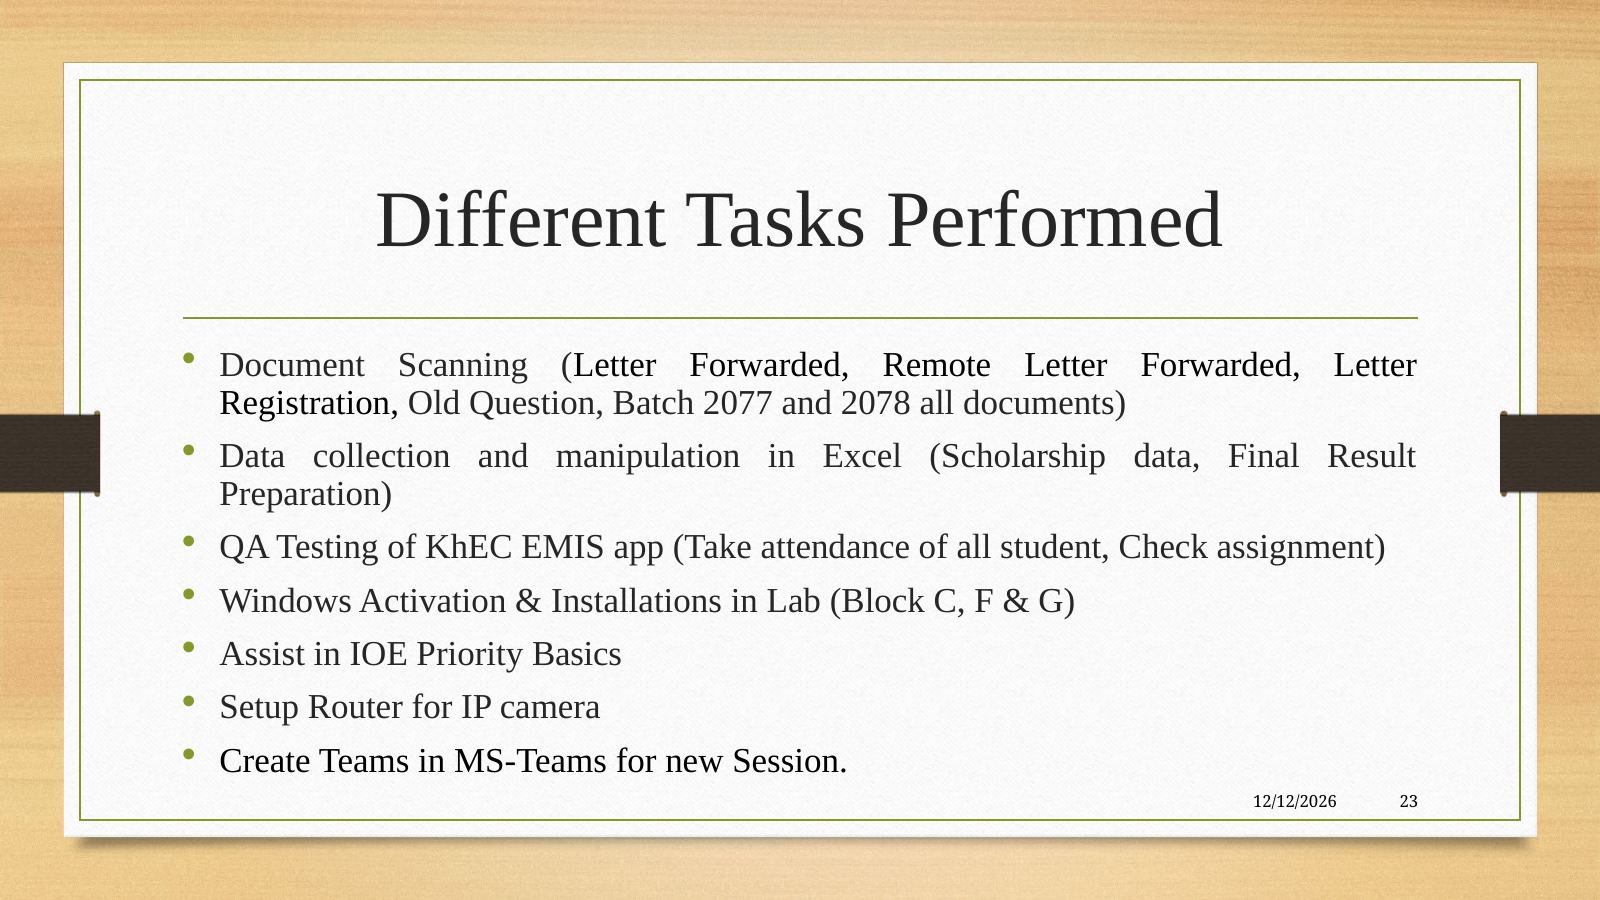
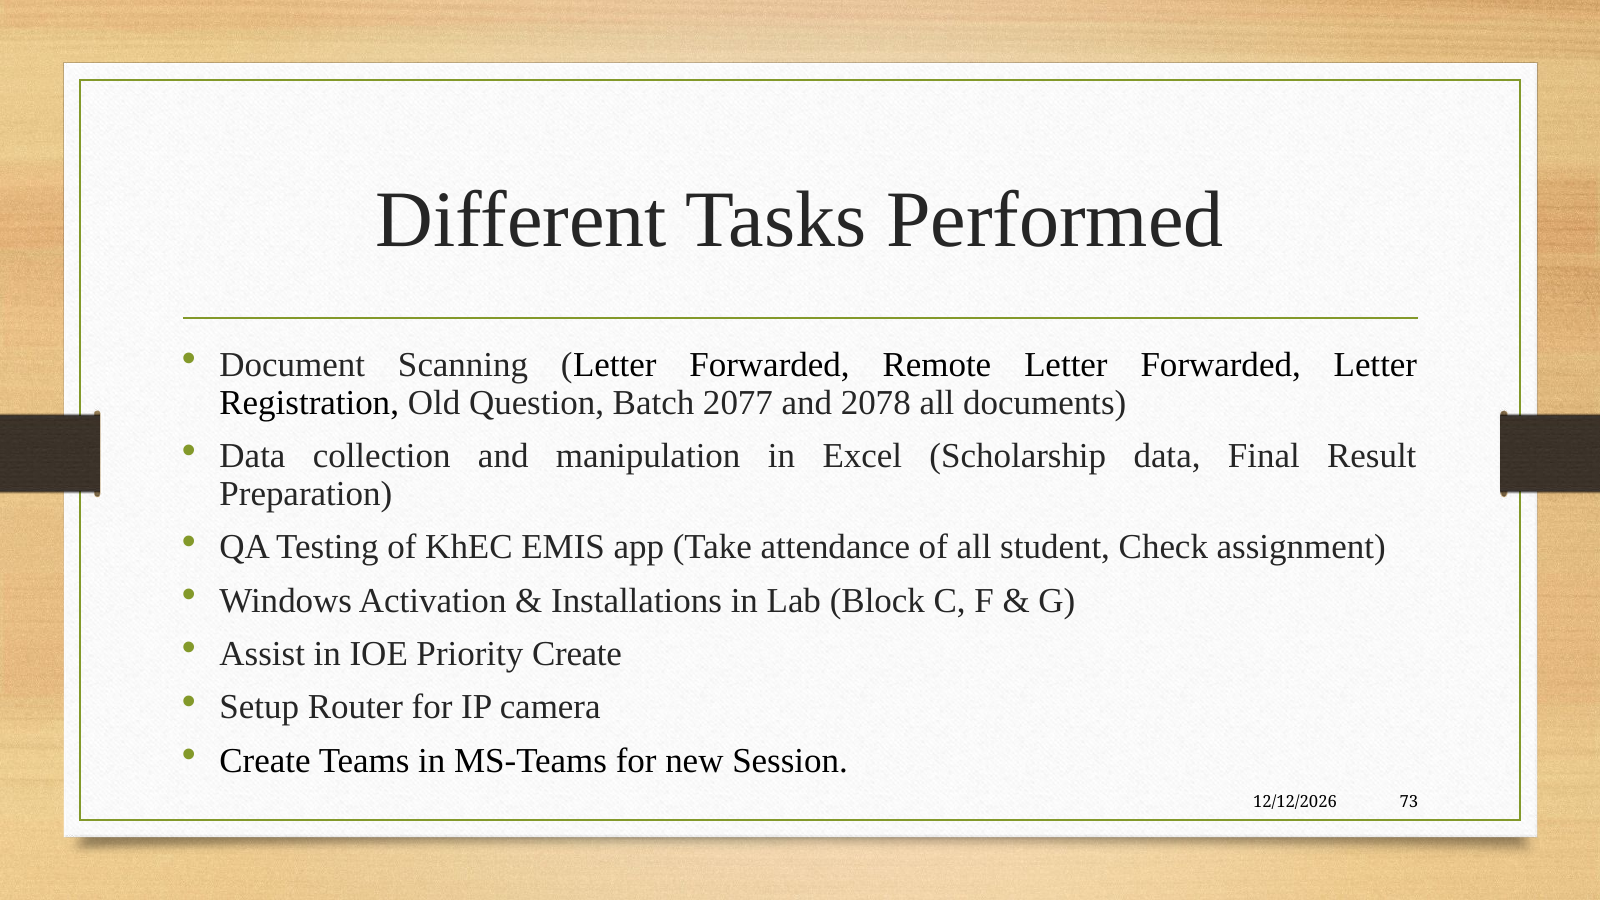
Priority Basics: Basics -> Create
23: 23 -> 73
